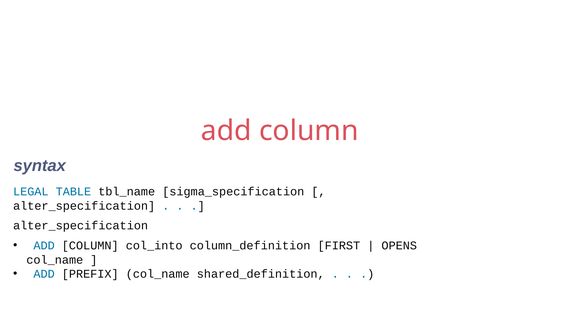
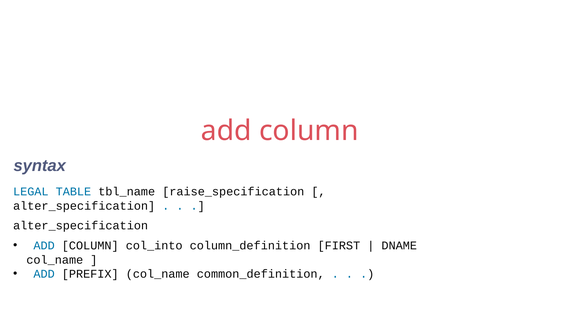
sigma_specification: sigma_specification -> raise_specification
OPENS: OPENS -> DNAME
shared_definition: shared_definition -> common_definition
